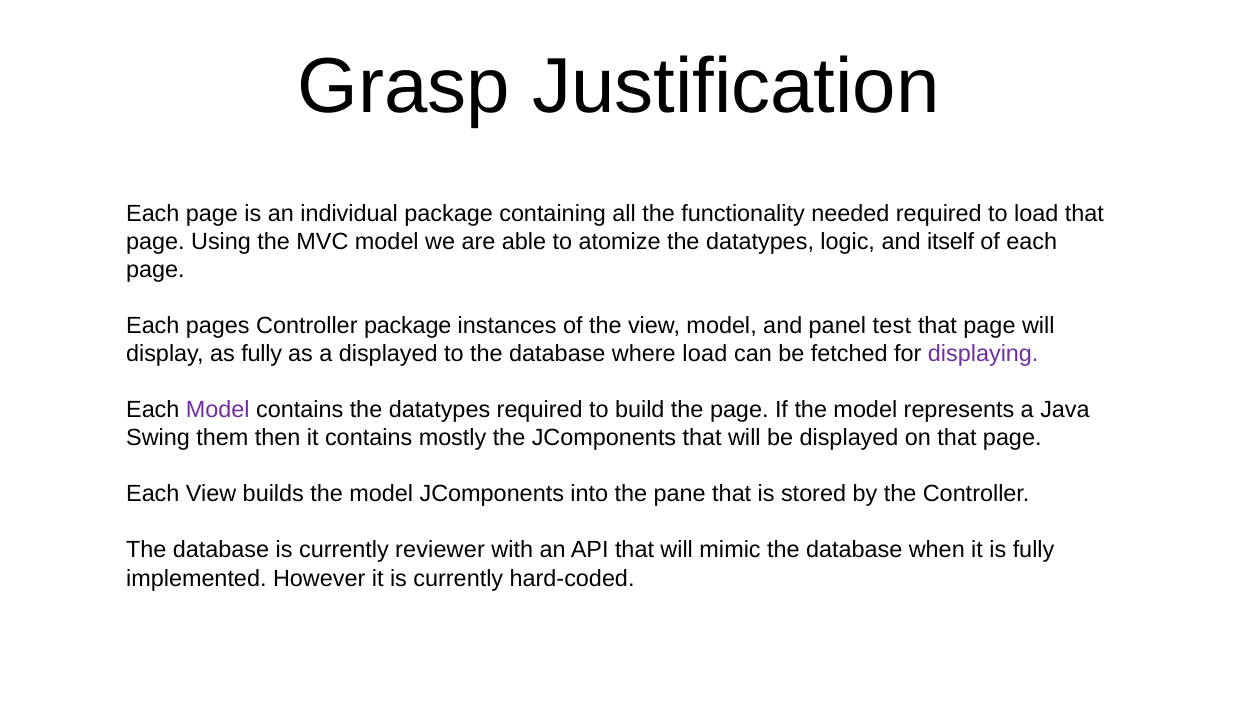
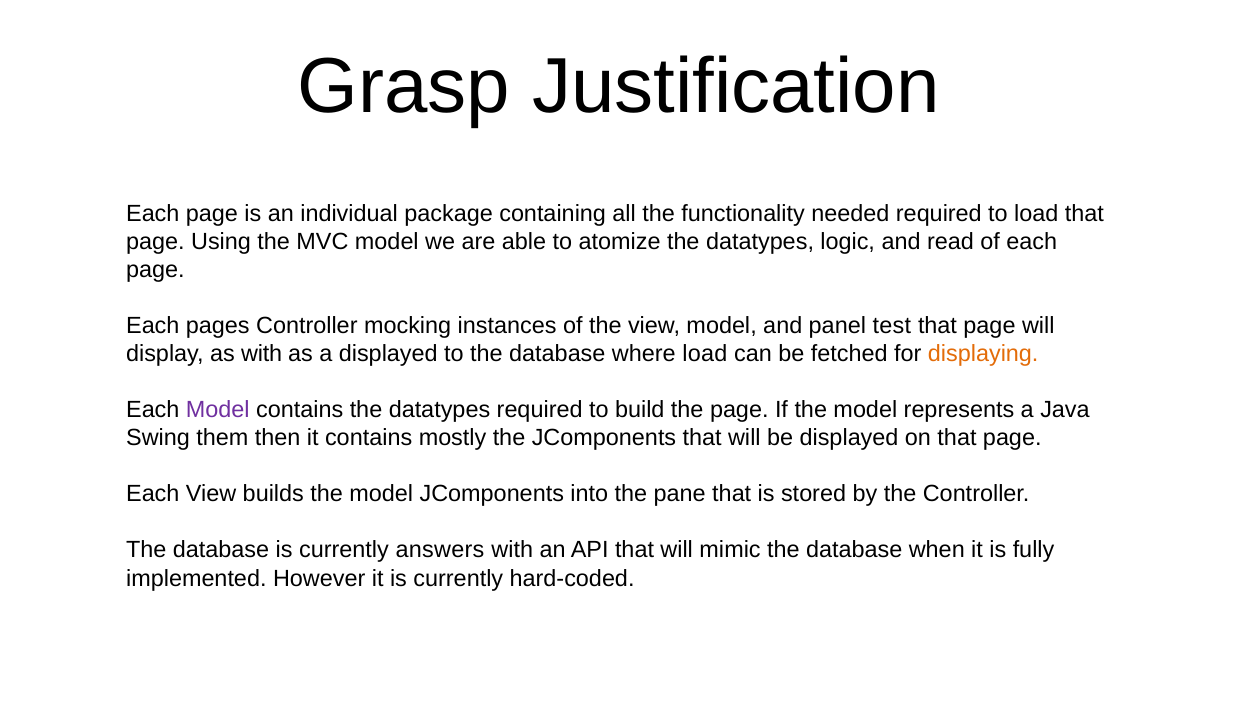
itself: itself -> read
Controller package: package -> mocking
as fully: fully -> with
displaying colour: purple -> orange
reviewer: reviewer -> answers
